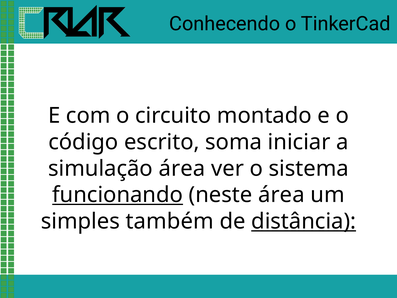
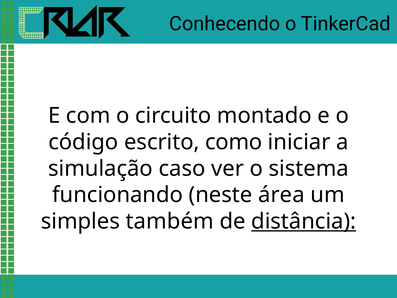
soma: soma -> como
simulação área: área -> caso
funcionando underline: present -> none
